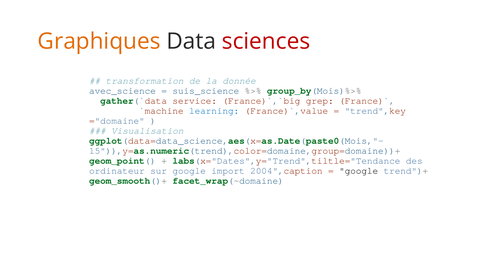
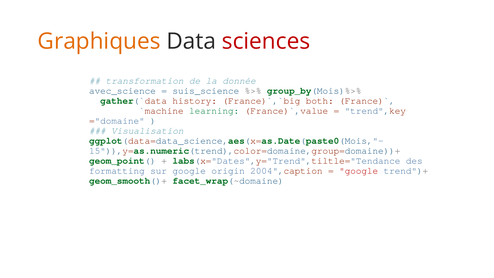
service: service -> history
grep: grep -> both
learning colour: blue -> green
ordinateur: ordinateur -> formatting
import: import -> origin
google at (359, 171) colour: black -> red
